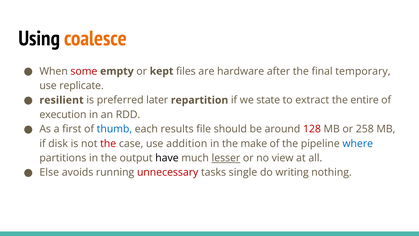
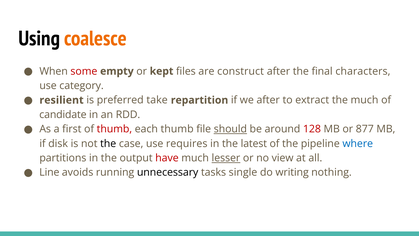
hardware: hardware -> construct
temporary: temporary -> characters
replicate: replicate -> category
later: later -> take
we state: state -> after
the entire: entire -> much
execution: execution -> candidate
thumb at (114, 129) colour: blue -> red
each results: results -> thumb
should underline: none -> present
258: 258 -> 877
the at (108, 143) colour: red -> black
addition: addition -> requires
make: make -> latest
have colour: black -> red
Else: Else -> Line
unnecessary colour: red -> black
